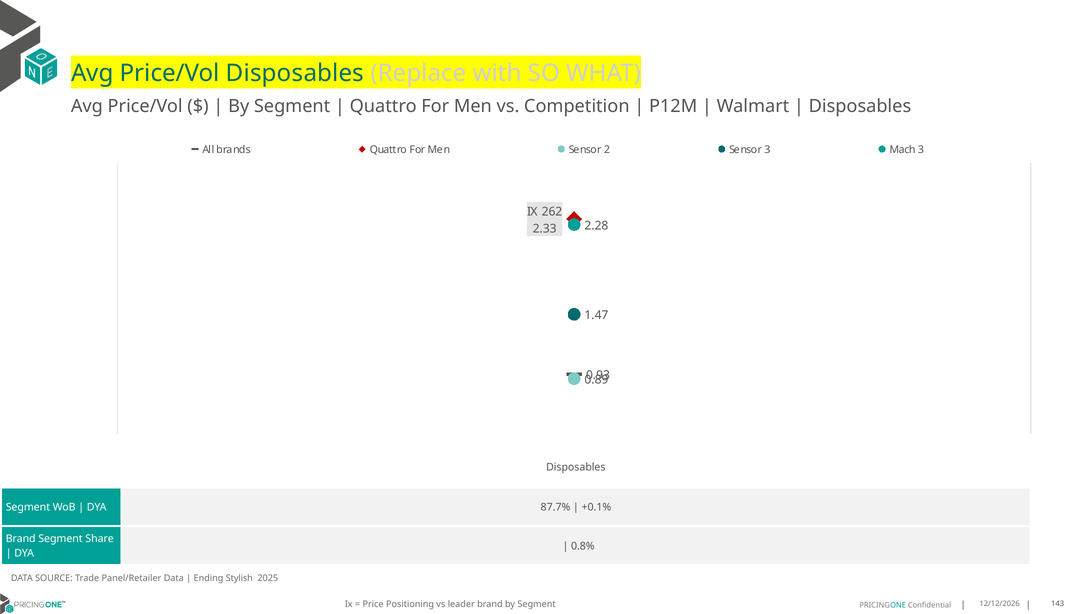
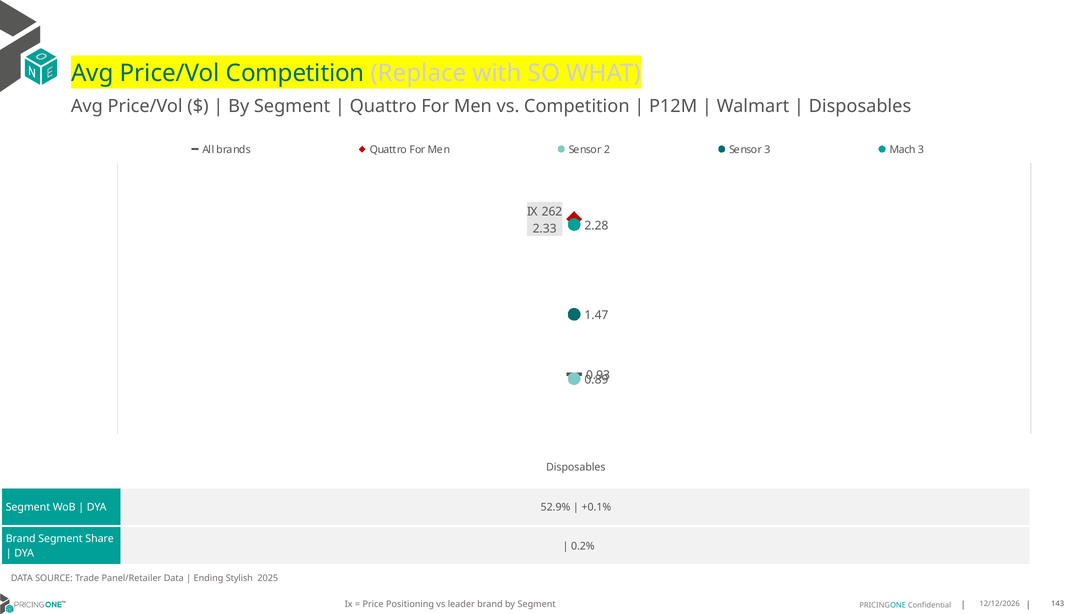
Price/Vol Disposables: Disposables -> Competition
87.7%: 87.7% -> 52.9%
0.8%: 0.8% -> 0.2%
